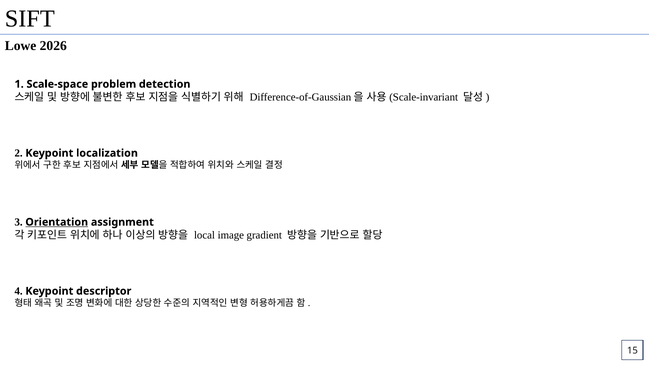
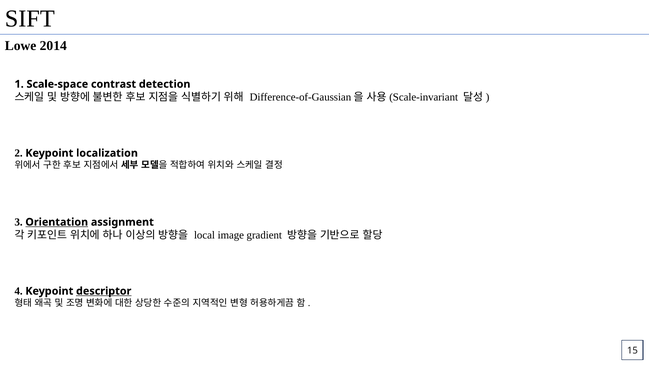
2026: 2026 -> 2014
problem: problem -> contrast
descriptor underline: none -> present
